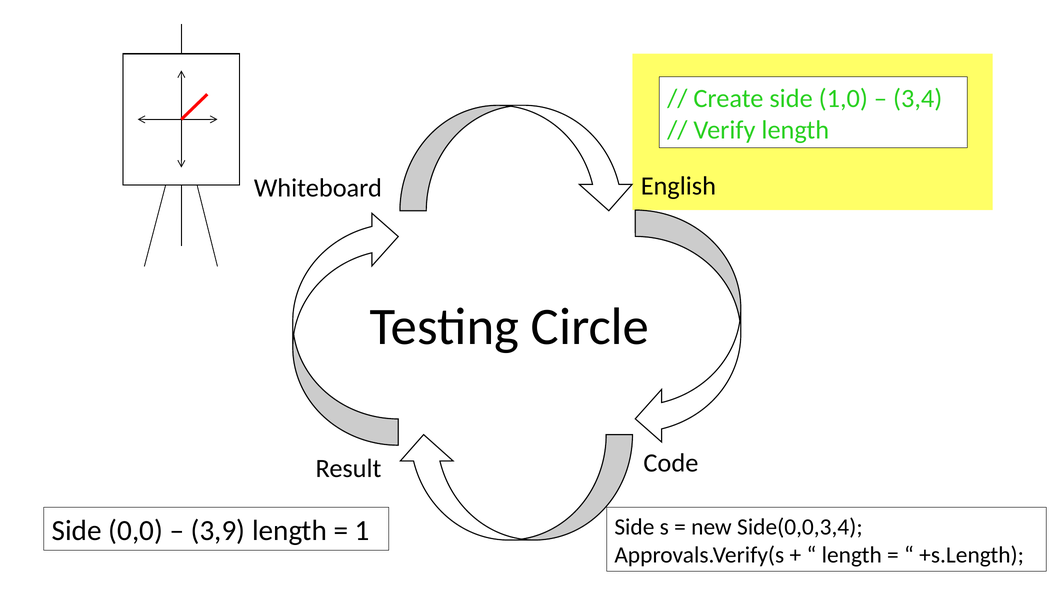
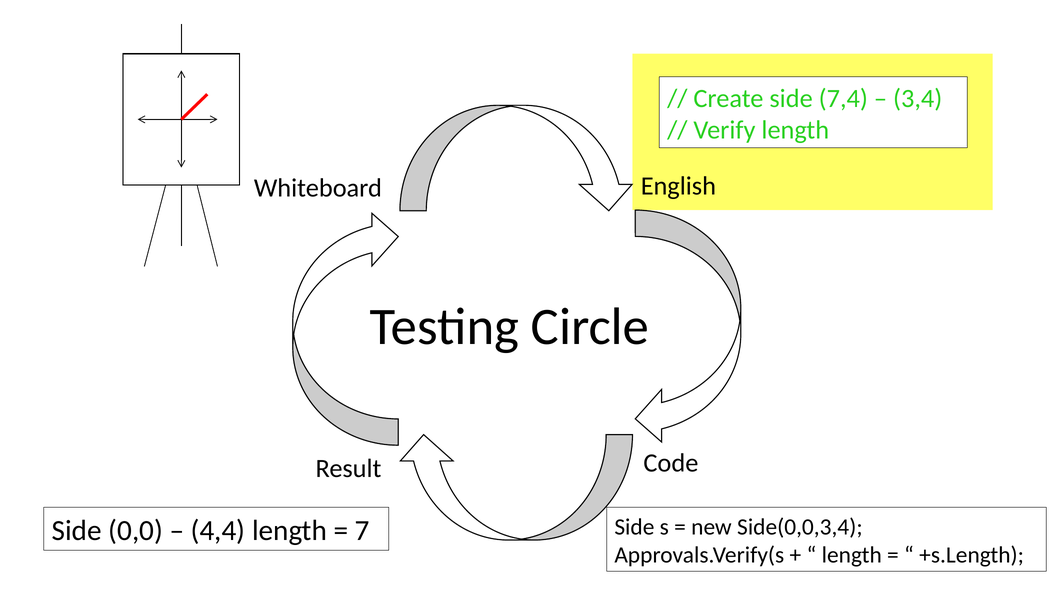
1,0: 1,0 -> 7,4
3,9: 3,9 -> 4,4
1: 1 -> 7
